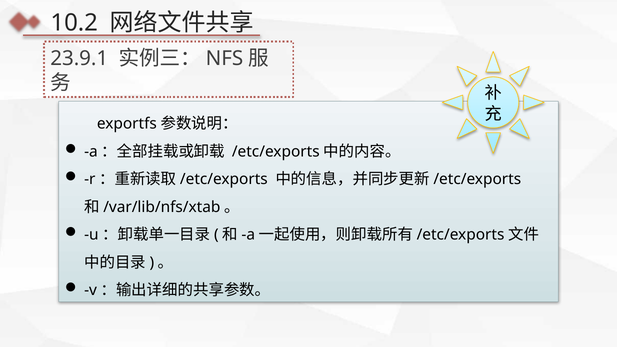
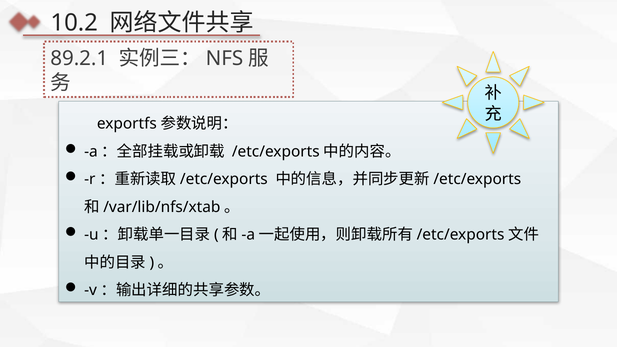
23.9.1: 23.9.1 -> 89.2.1
